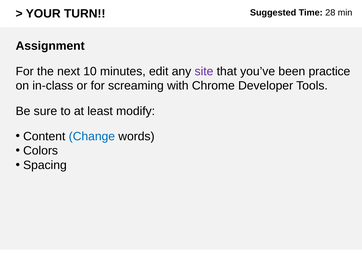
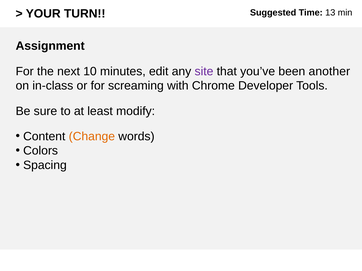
28: 28 -> 13
practice: practice -> another
Change colour: blue -> orange
